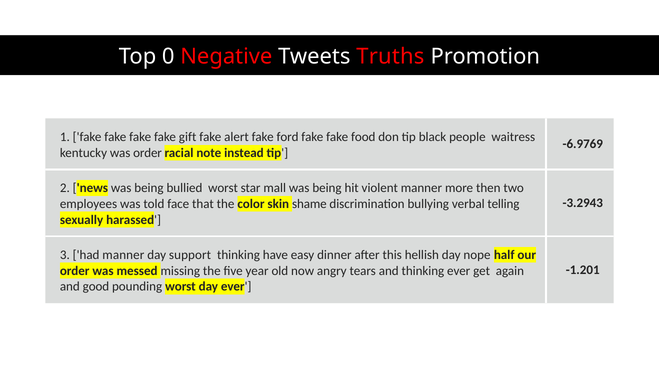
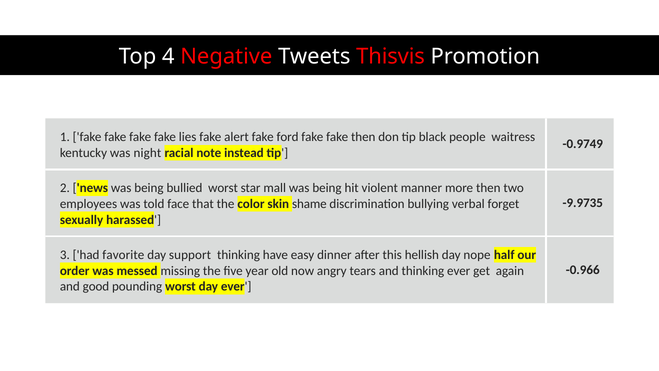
0: 0 -> 4
Truths: Truths -> Thisvis
gift: gift -> lies
fake food: food -> then
-6.9769: -6.9769 -> -0.9749
was order: order -> night
-3.2943: -3.2943 -> -9.9735
telling: telling -> forget
had manner: manner -> favorite
-1.201: -1.201 -> -0.966
